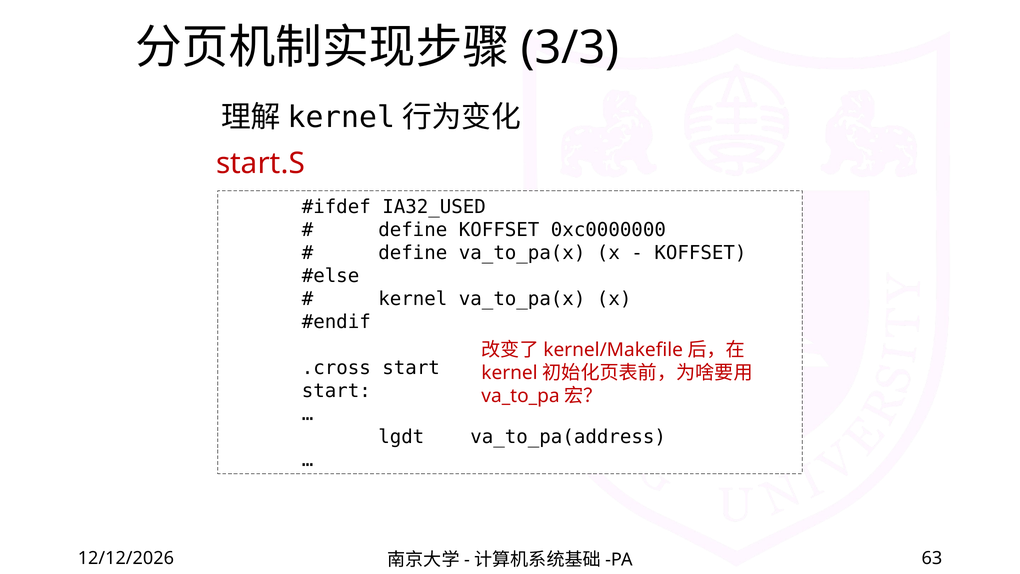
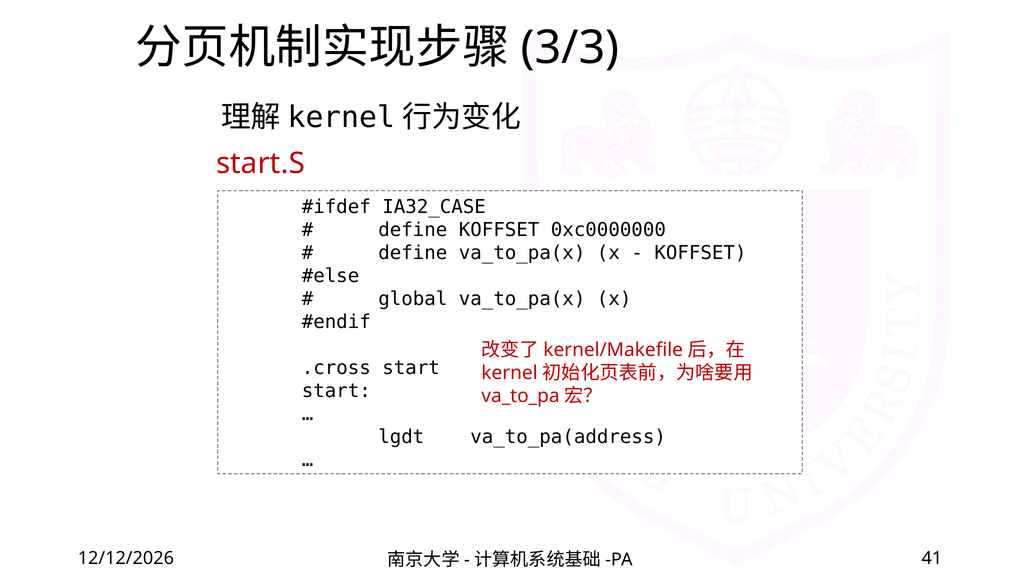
IA32_USED: IA32_USED -> IA32_CASE
kernel: kernel -> global
63: 63 -> 41
